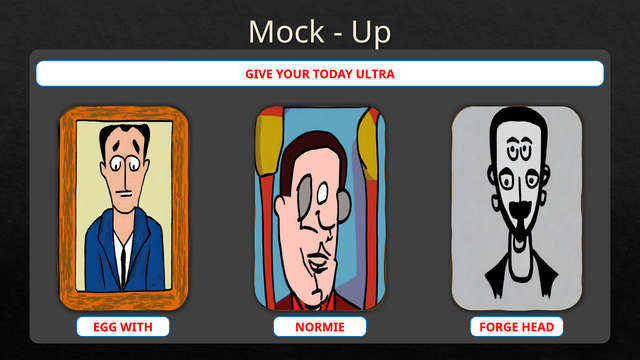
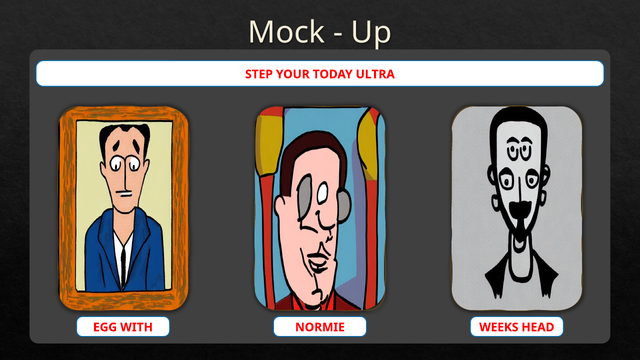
GIVE: GIVE -> STEP
FORGE: FORGE -> WEEKS
